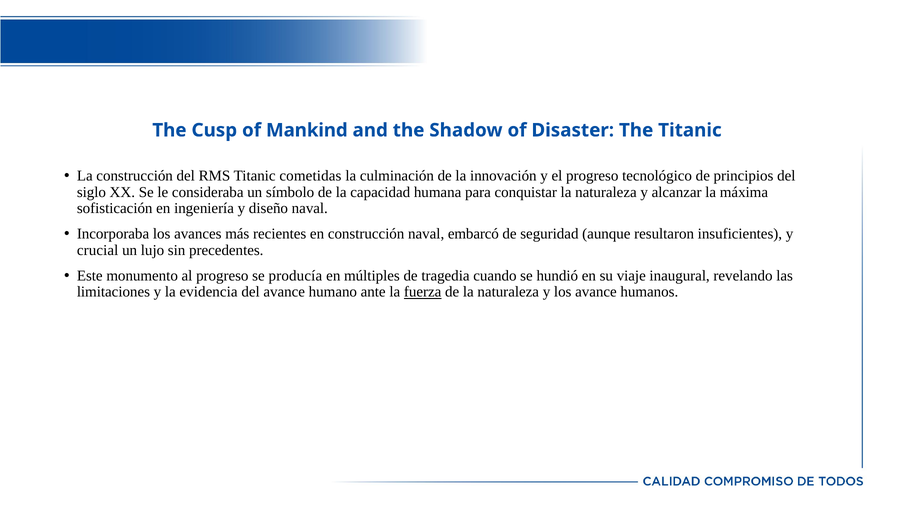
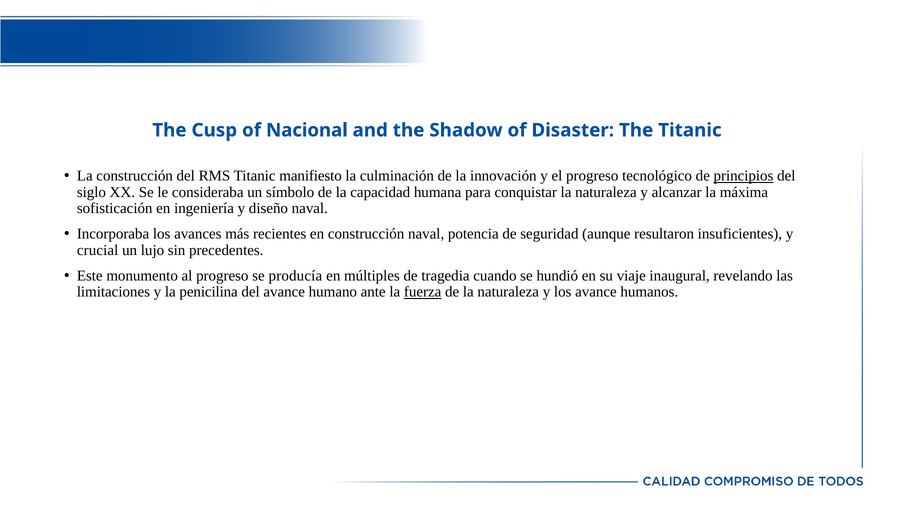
Mankind: Mankind -> Nacional
cometidas: cometidas -> manifiesto
principios underline: none -> present
embarcó: embarcó -> potencia
evidencia: evidencia -> penicilina
